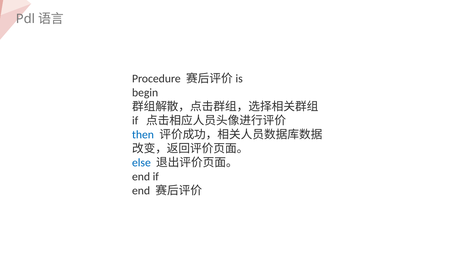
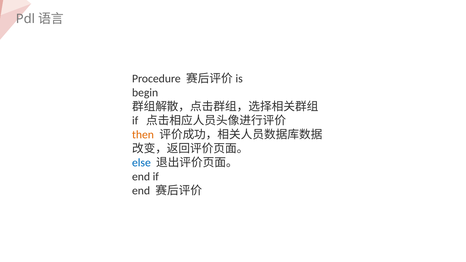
then colour: blue -> orange
